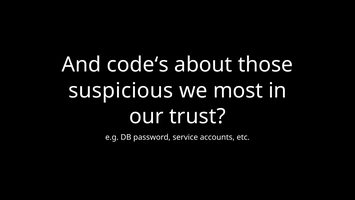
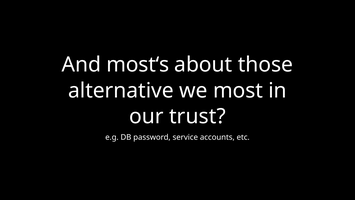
code‘s: code‘s -> most‘s
suspicious: suspicious -> alternative
